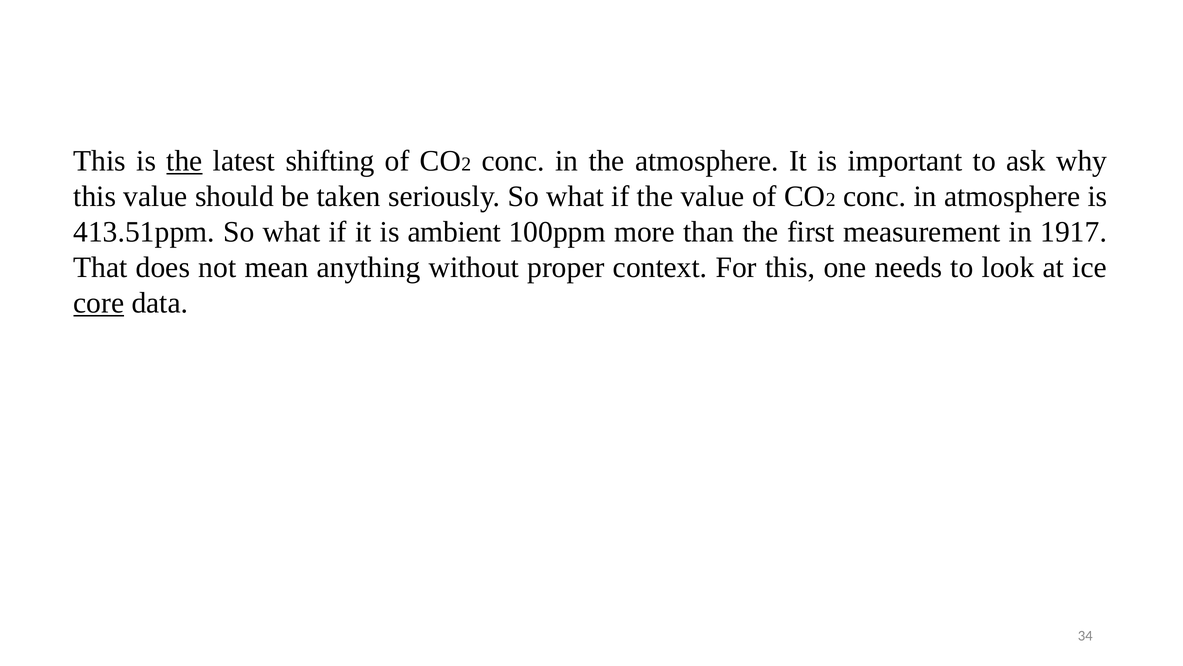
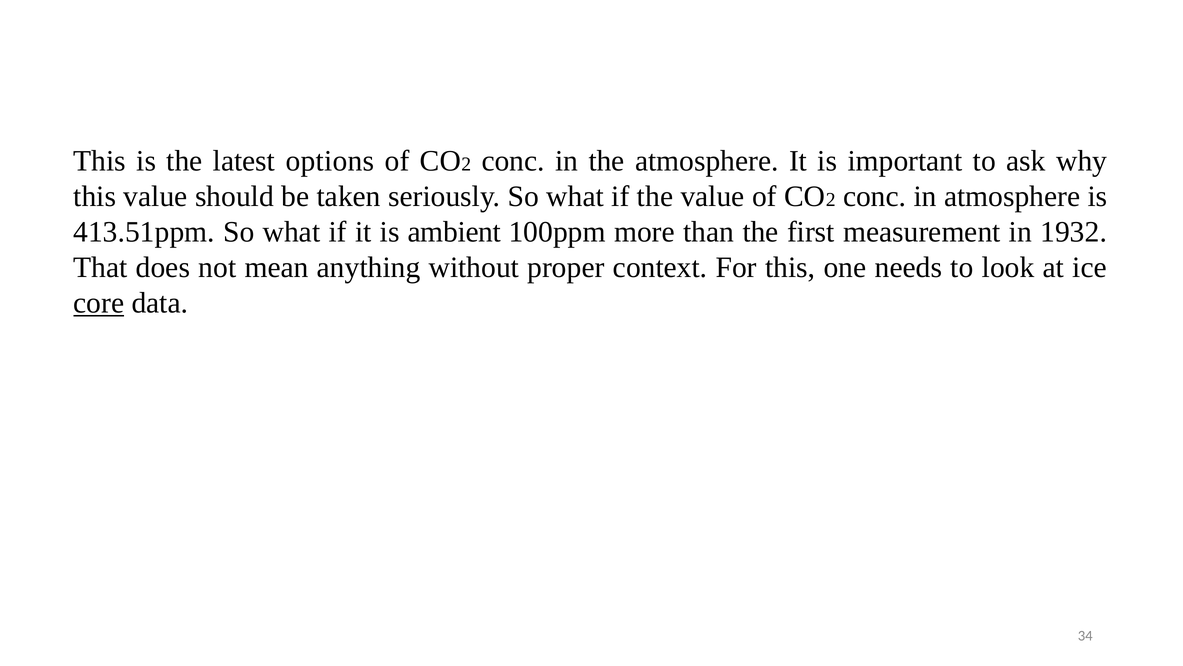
the at (184, 161) underline: present -> none
shifting: shifting -> options
1917: 1917 -> 1932
